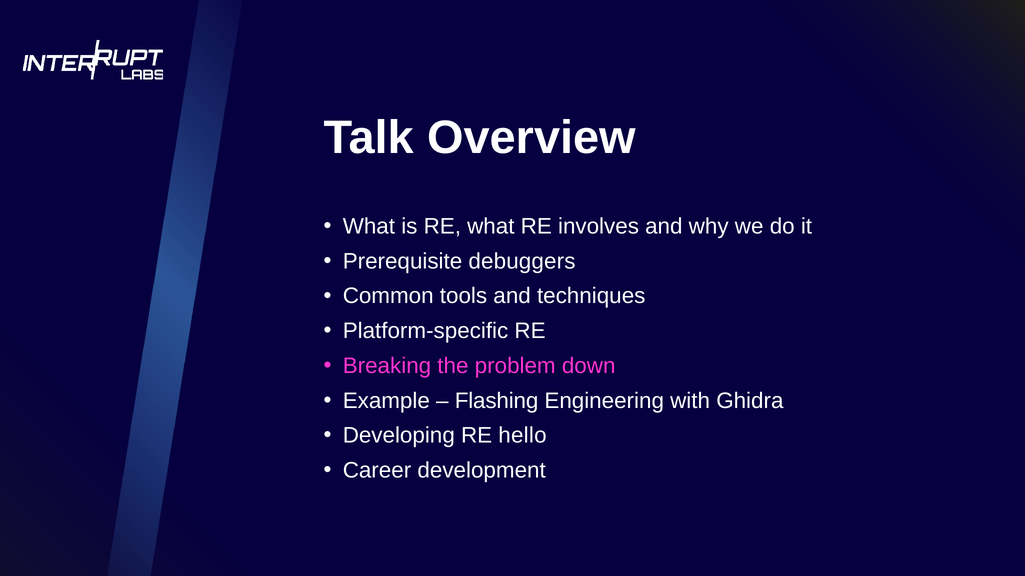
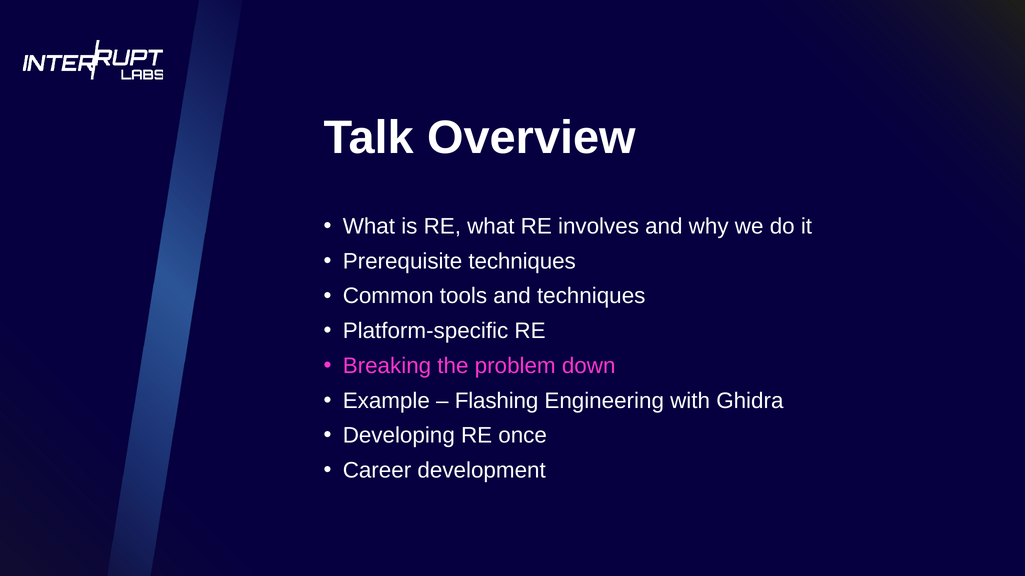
Prerequisite debuggers: debuggers -> techniques
hello: hello -> once
